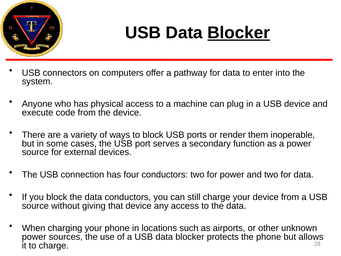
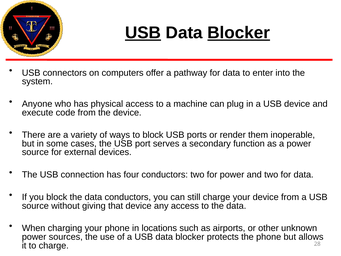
USB at (143, 33) underline: none -> present
